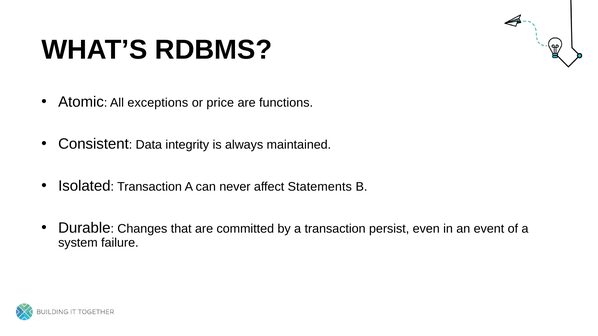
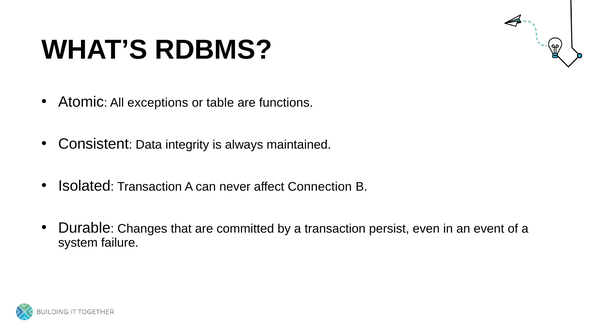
price: price -> table
Statements: Statements -> Connection
